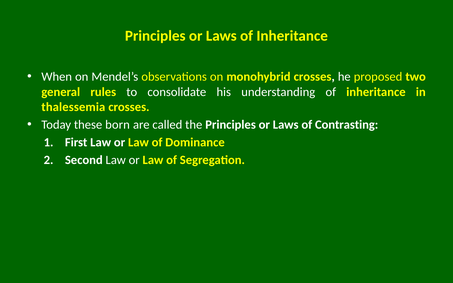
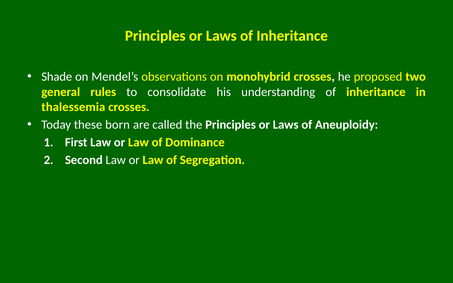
When: When -> Shade
Contrasting: Contrasting -> Aneuploidy
